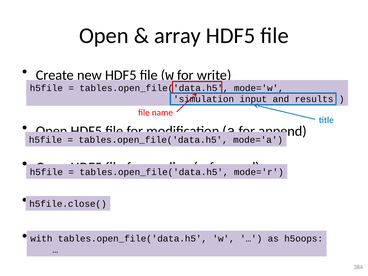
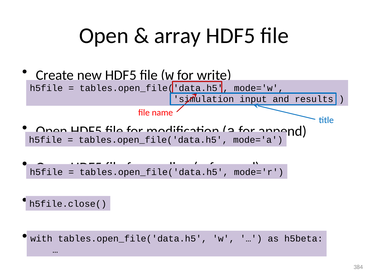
h5oops: h5oops -> h5beta
